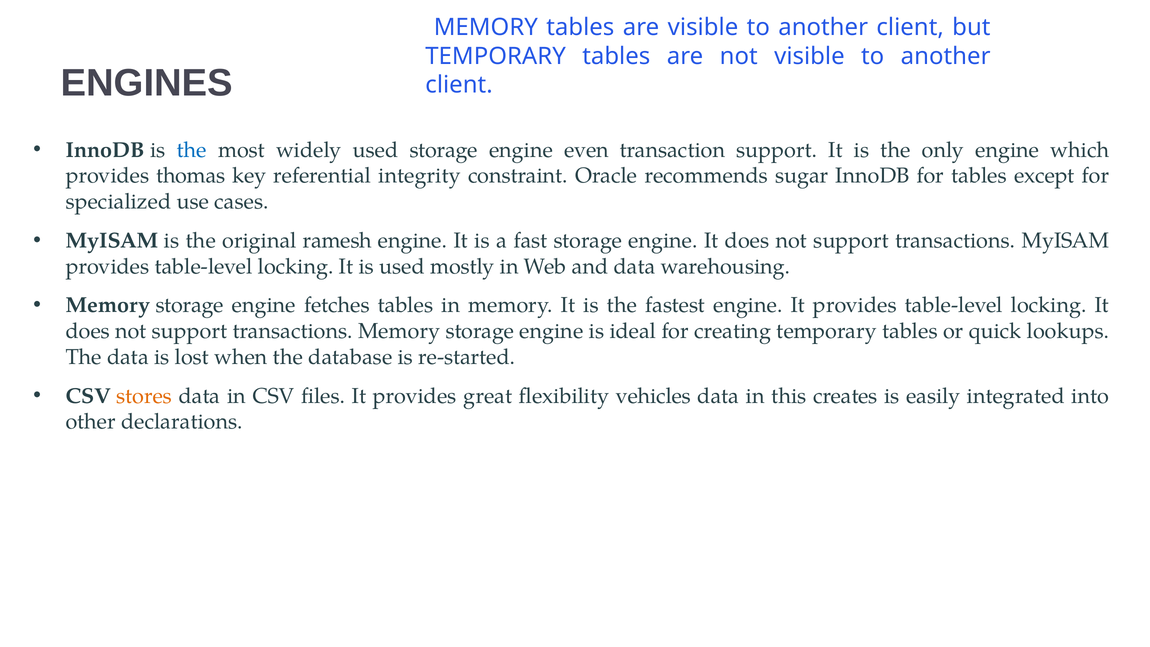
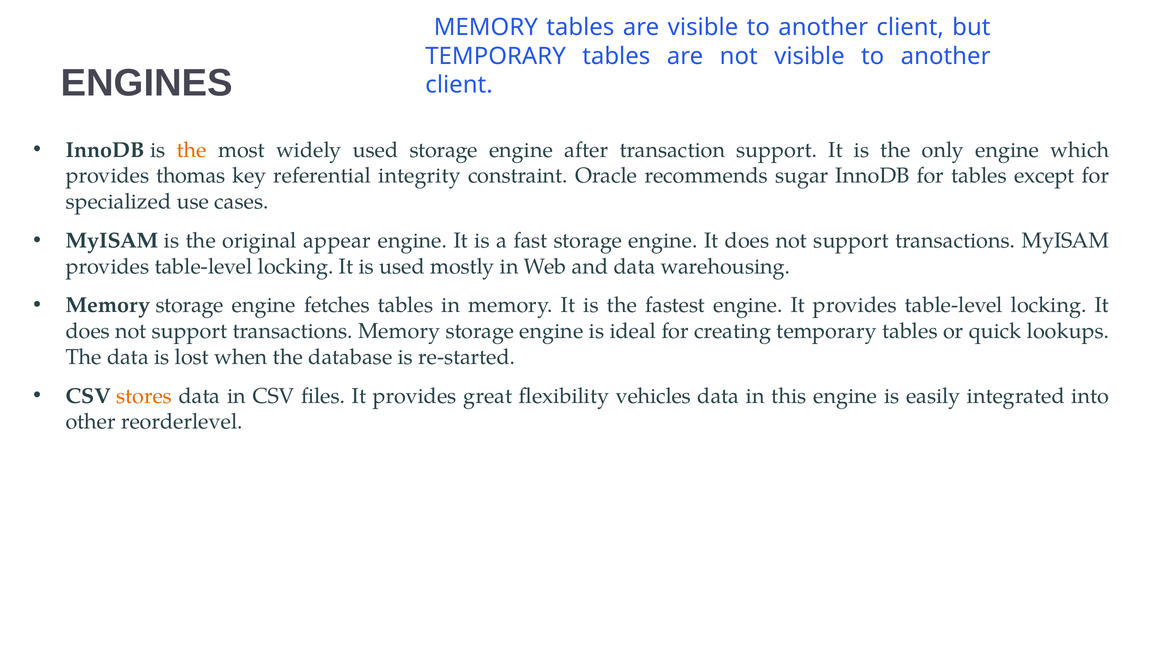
the at (192, 150) colour: blue -> orange
even: even -> after
ramesh: ramesh -> appear
this creates: creates -> engine
declarations: declarations -> reorderlevel
